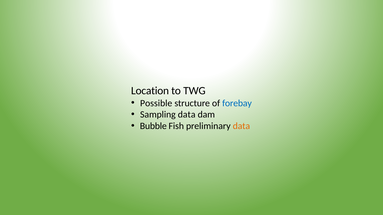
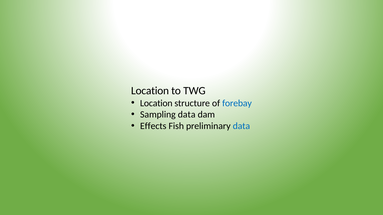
Possible at (156, 103): Possible -> Location
Bubble: Bubble -> Effects
data at (241, 126) colour: orange -> blue
